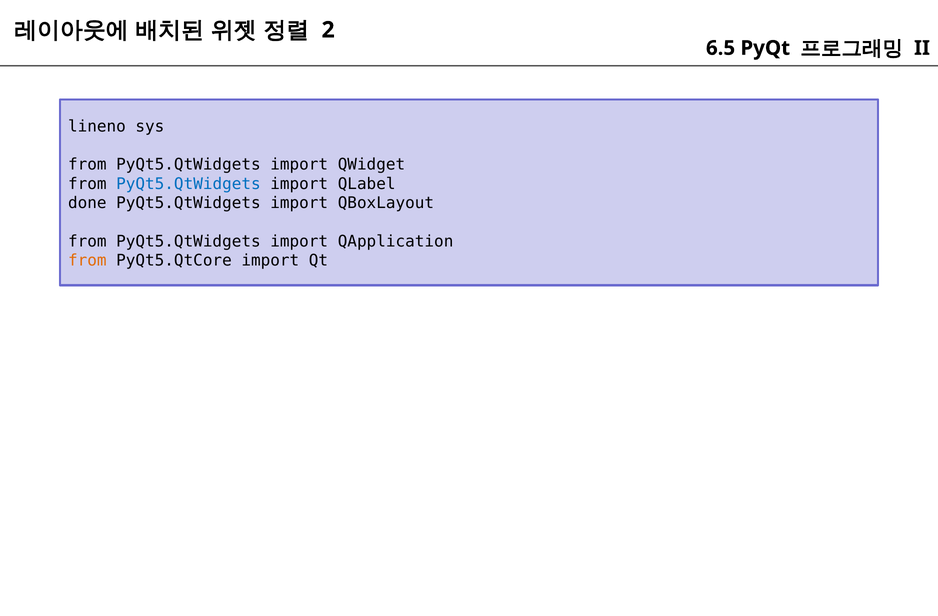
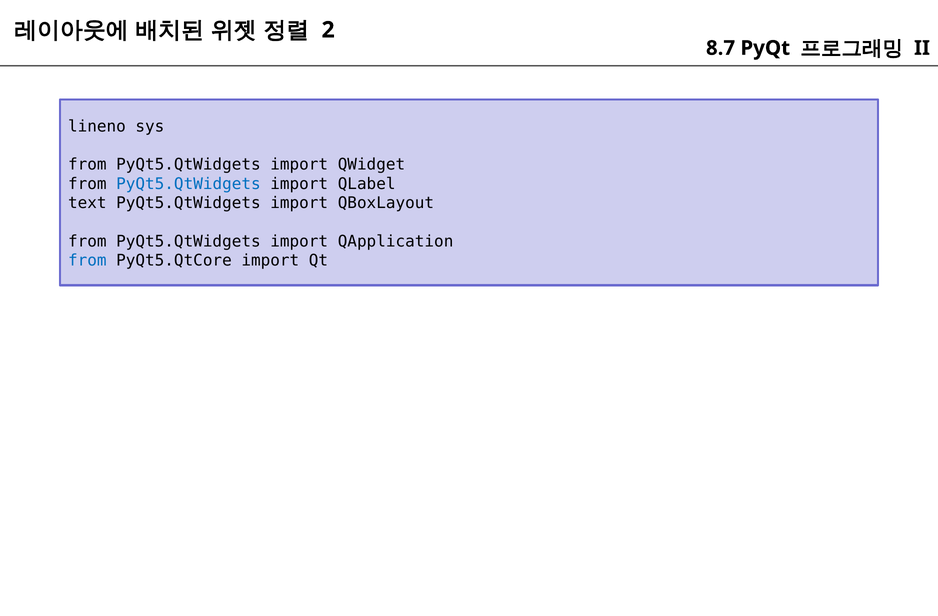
6.5: 6.5 -> 8.7
done: done -> text
from at (87, 261) colour: orange -> blue
